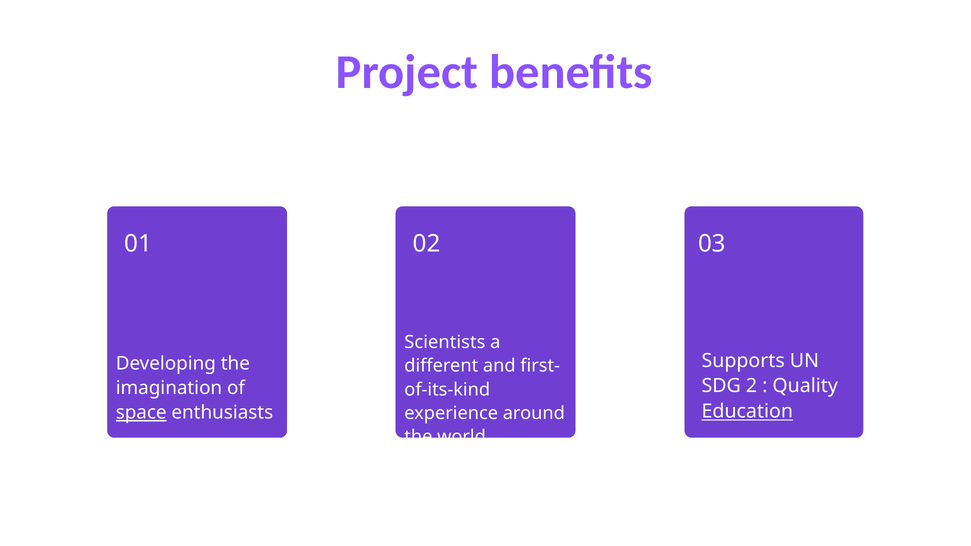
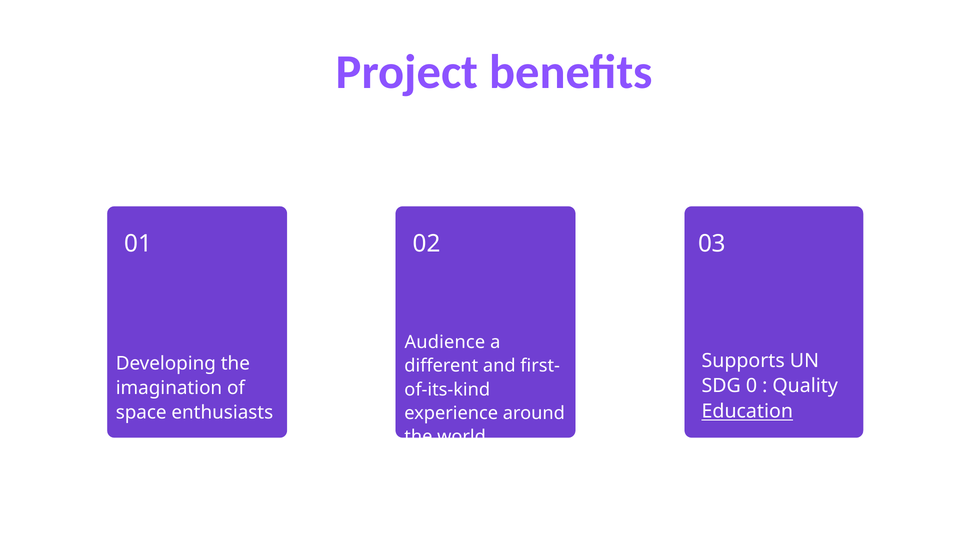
Scientists: Scientists -> Audience
2: 2 -> 0
space underline: present -> none
